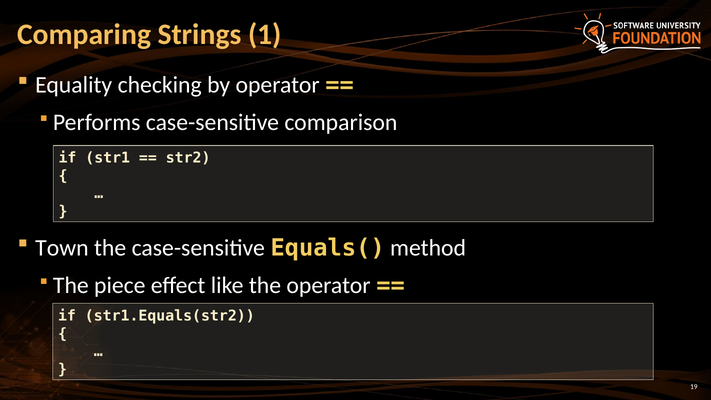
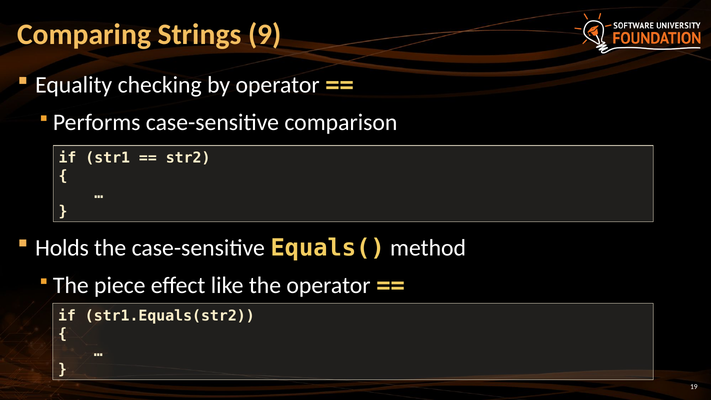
1: 1 -> 9
Town: Town -> Holds
